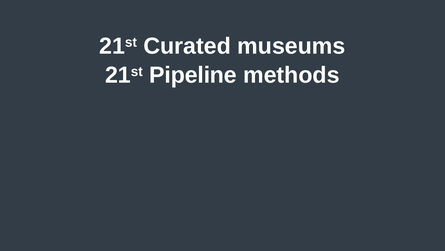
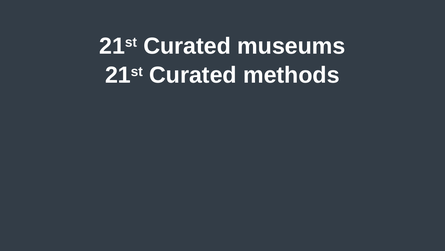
Pipeline at (193, 75): Pipeline -> Curated
